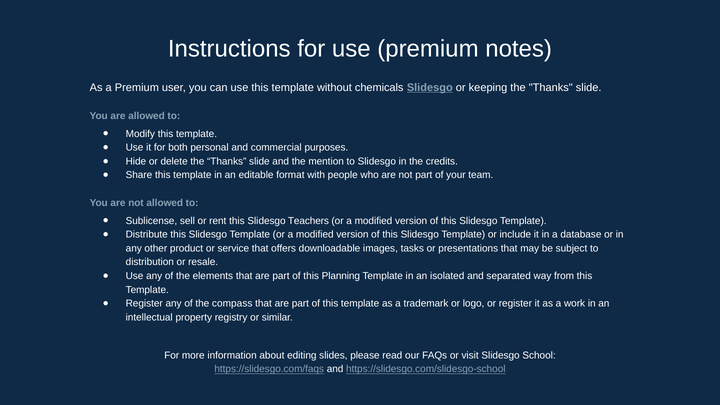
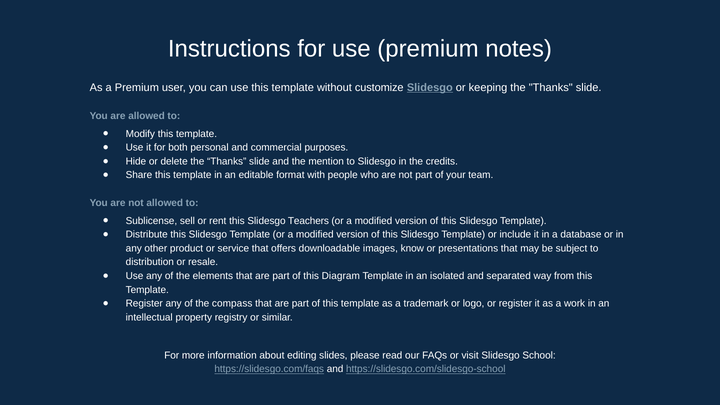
chemicals: chemicals -> customize
tasks: tasks -> know
Planning: Planning -> Diagram
